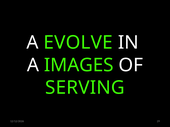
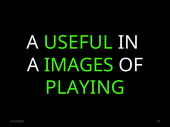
EVOLVE: EVOLVE -> USEFUL
SERVING: SERVING -> PLAYING
